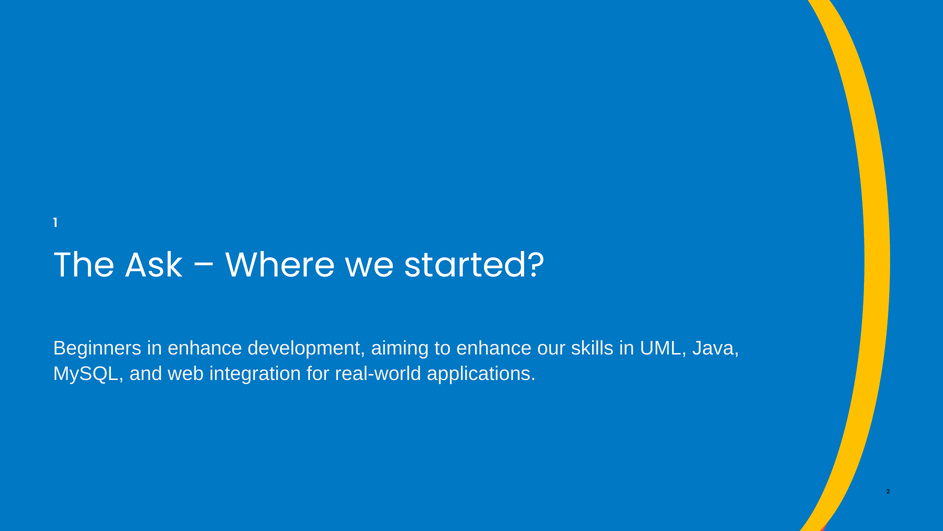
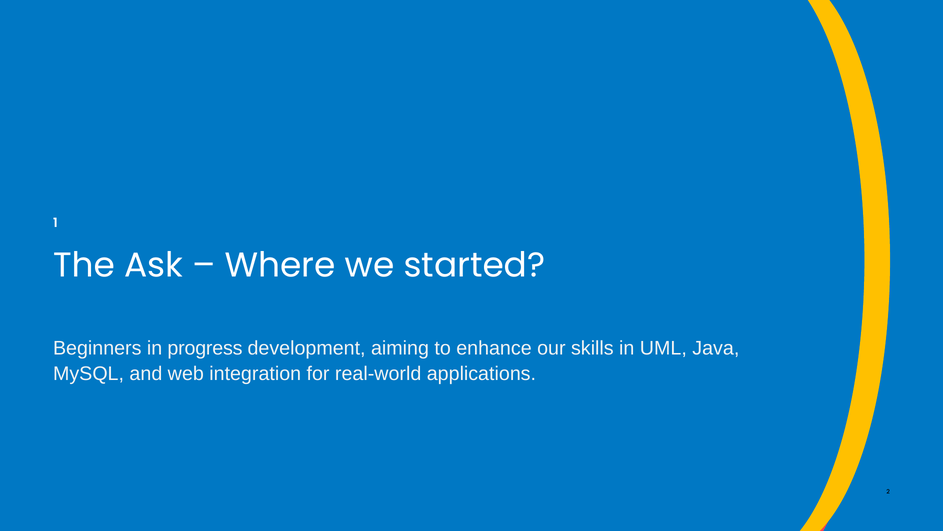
in enhance: enhance -> progress
